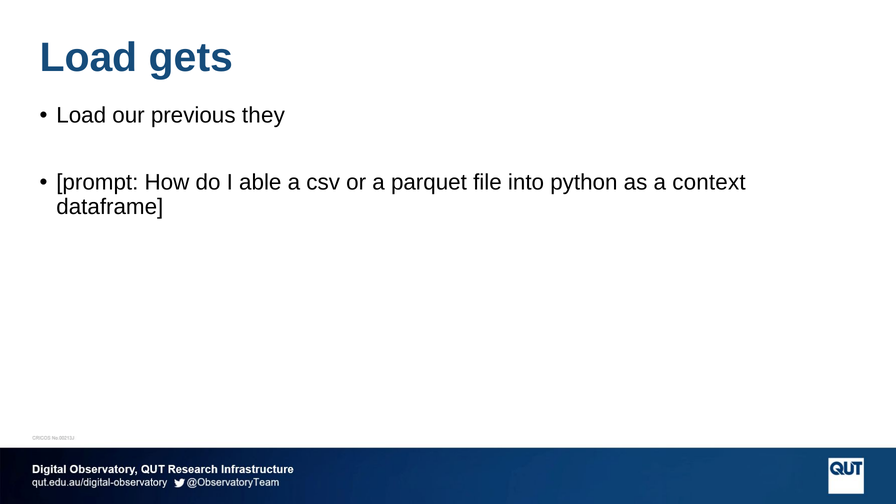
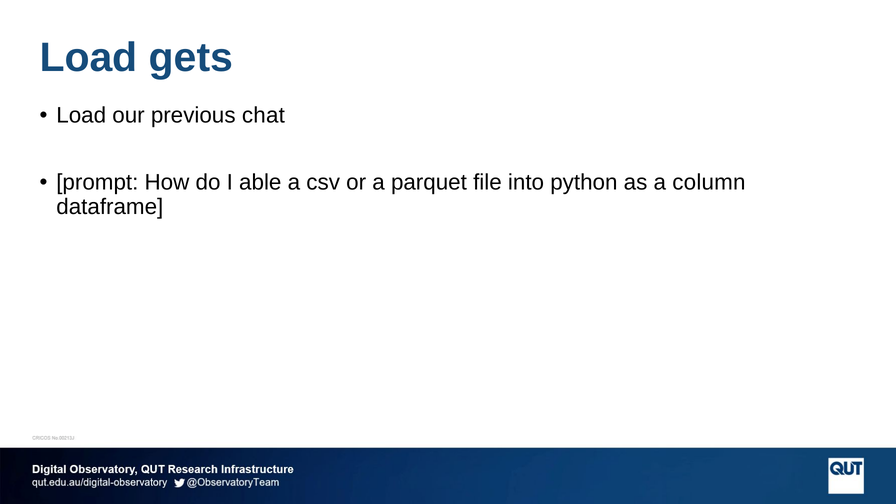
they: they -> chat
context: context -> column
